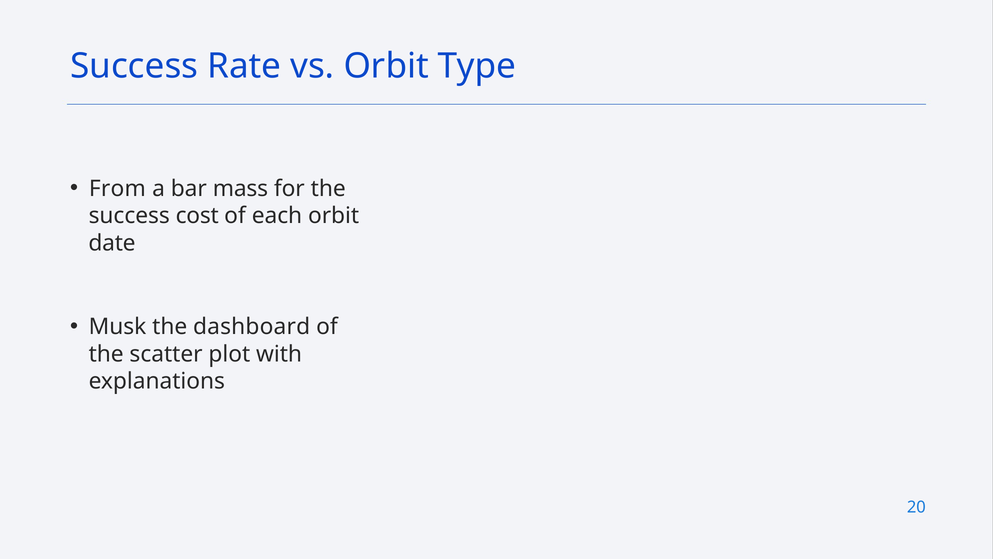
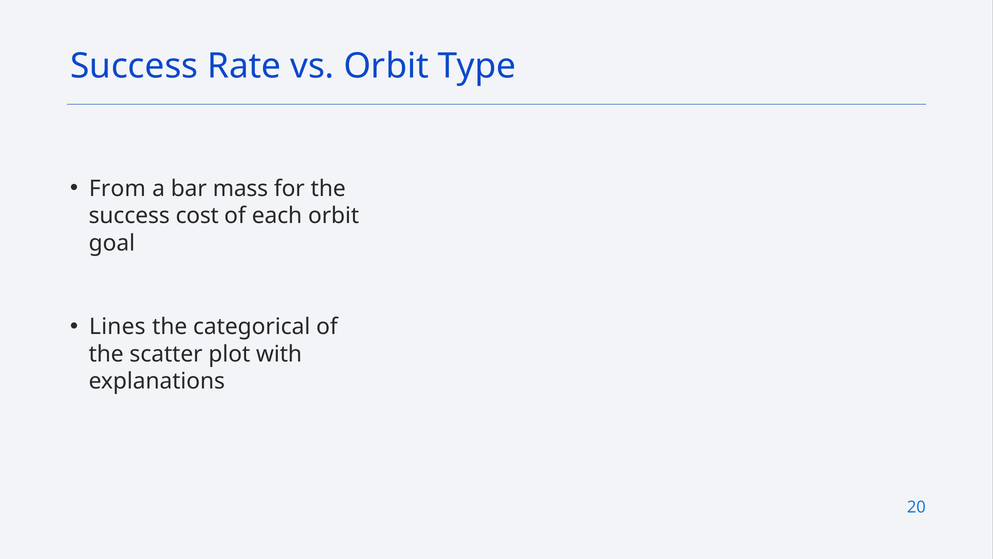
date: date -> goal
Musk: Musk -> Lines
dashboard: dashboard -> categorical
